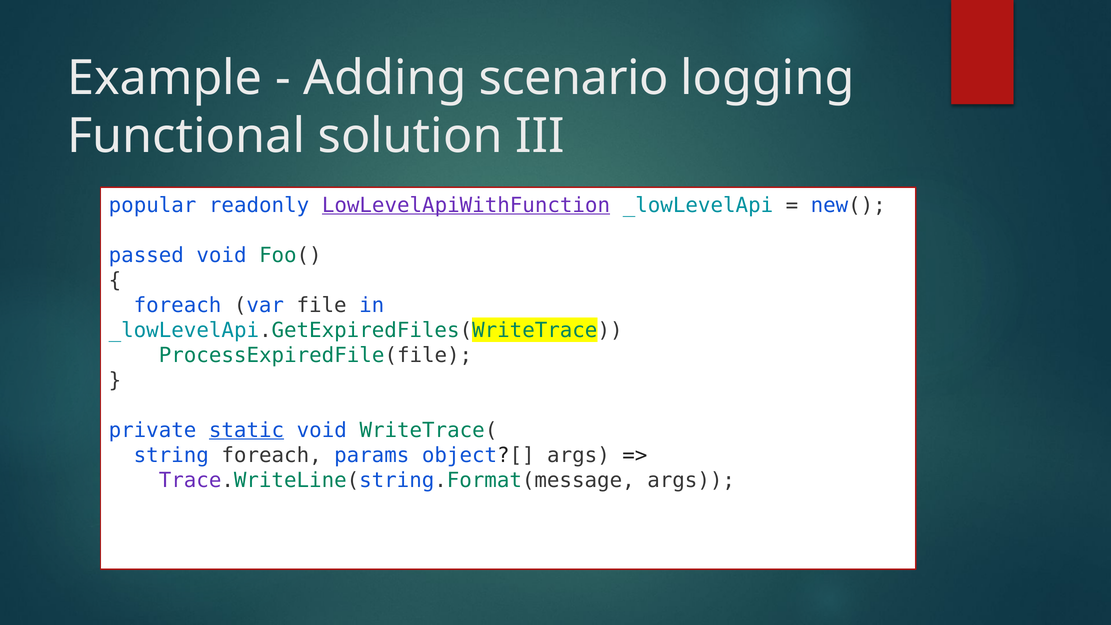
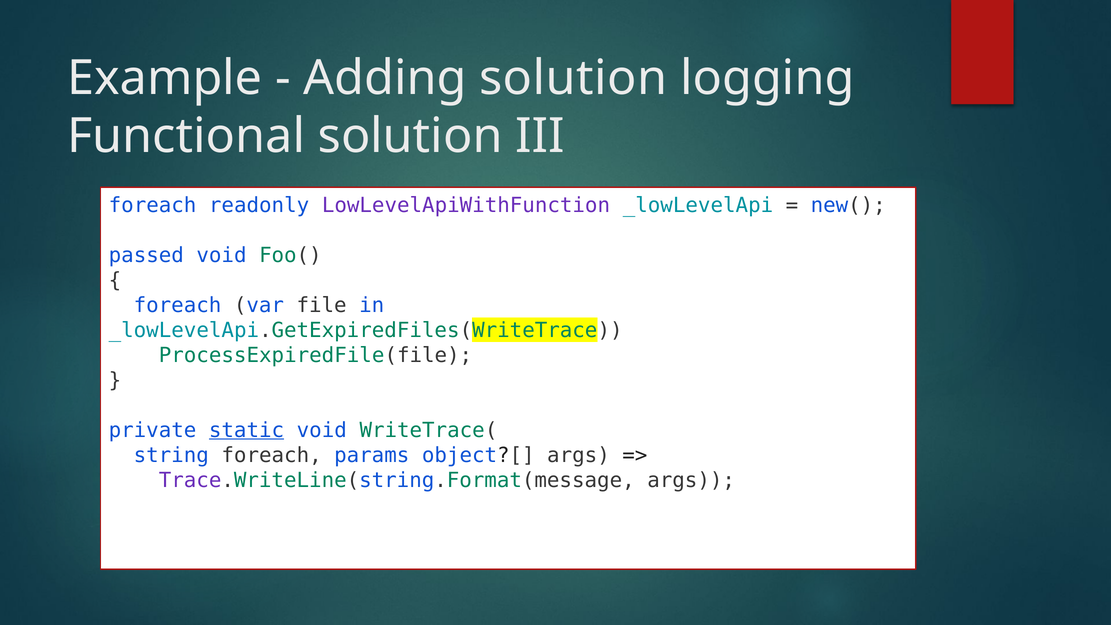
Adding scenario: scenario -> solution
popular at (153, 205): popular -> foreach
LowLevelApiWithFunction underline: present -> none
